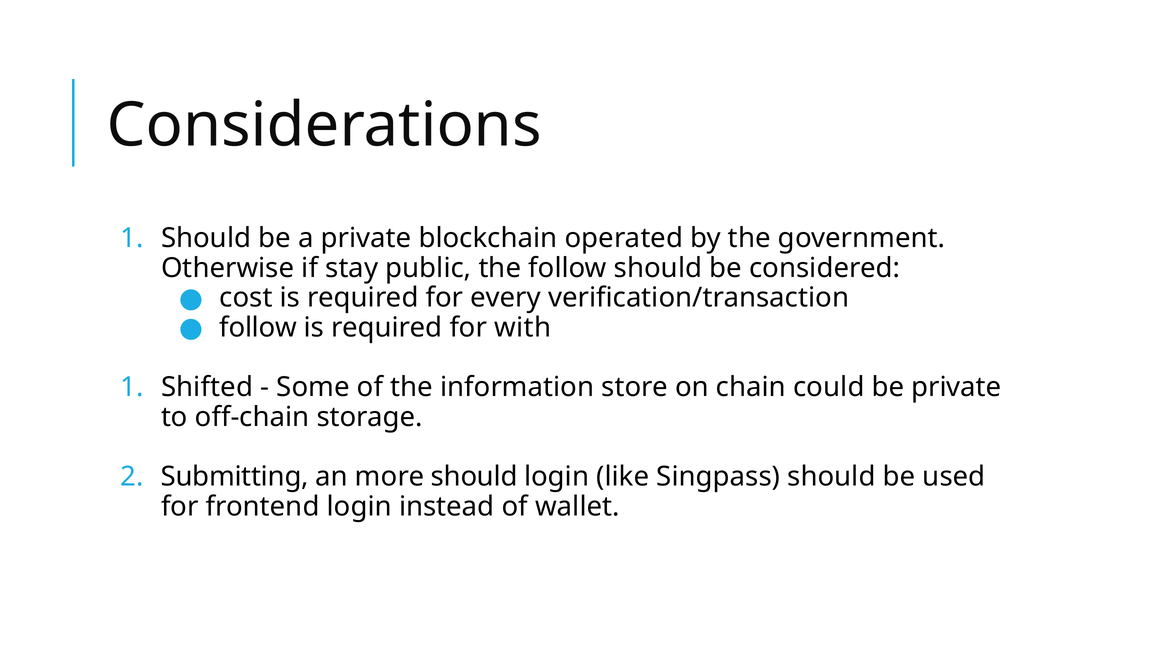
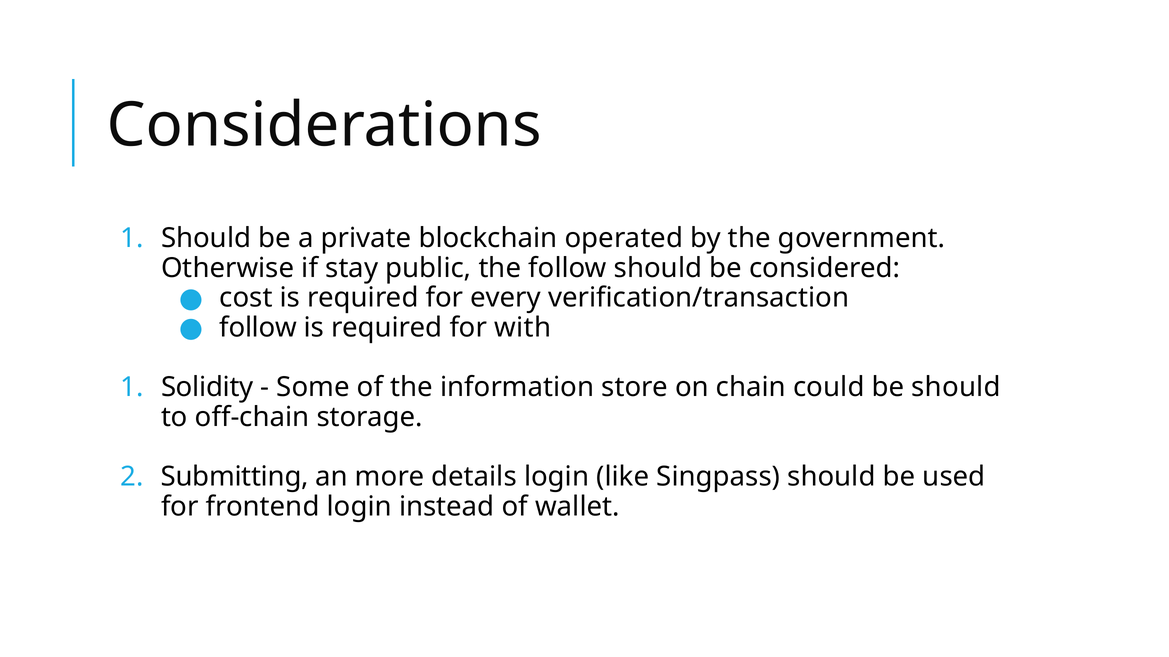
Shifted: Shifted -> Solidity
be private: private -> should
more should: should -> details
